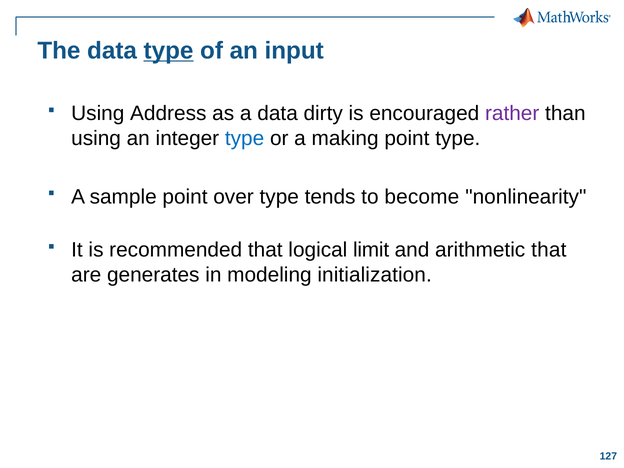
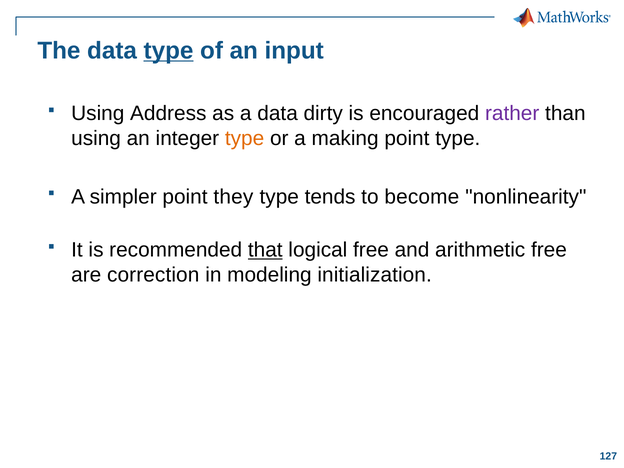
type at (245, 138) colour: blue -> orange
sample: sample -> simpler
over: over -> they
that at (265, 250) underline: none -> present
logical limit: limit -> free
arithmetic that: that -> free
generates: generates -> correction
